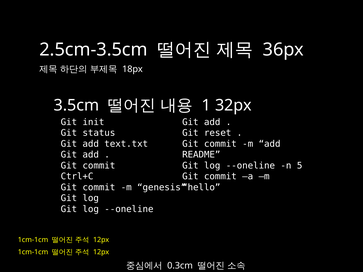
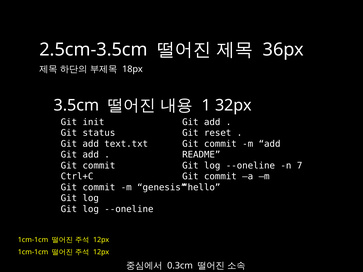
5: 5 -> 7
